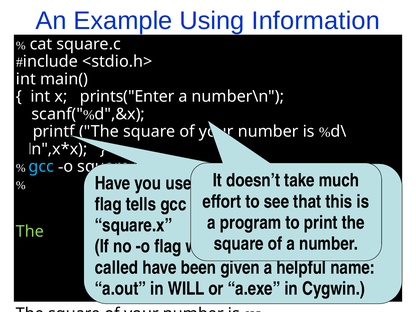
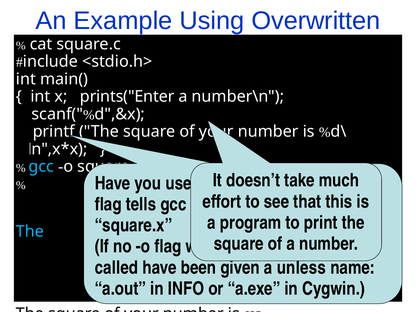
Information: Information -> Overwritten
The at (30, 231) colour: light green -> light blue
helpful: helpful -> unless
WILL: WILL -> INFO
